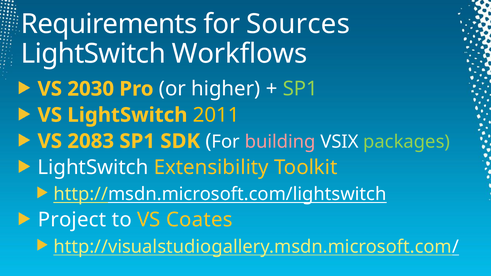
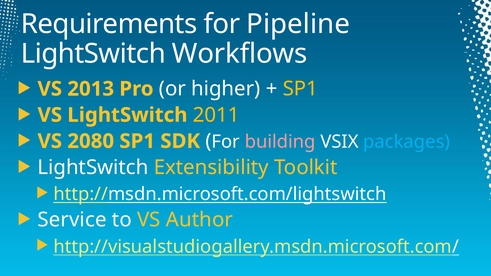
Sources: Sources -> Pipeline
2030: 2030 -> 2013
SP1 at (300, 89) colour: light green -> yellow
2083: 2083 -> 2080
packages colour: light green -> light blue
Project: Project -> Service
Coates: Coates -> Author
